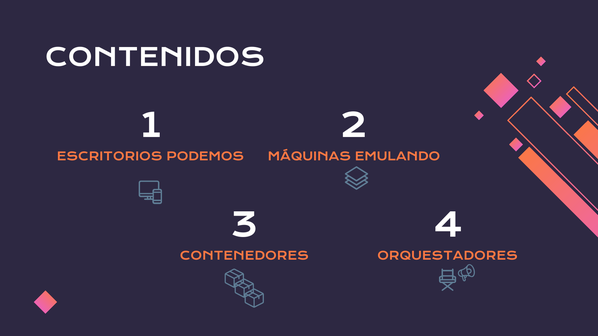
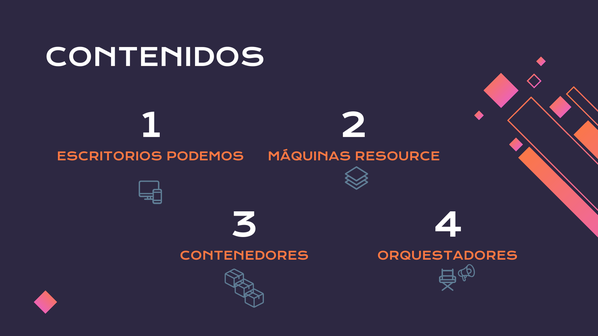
EMULANDO: EMULANDO -> RESOURCE
